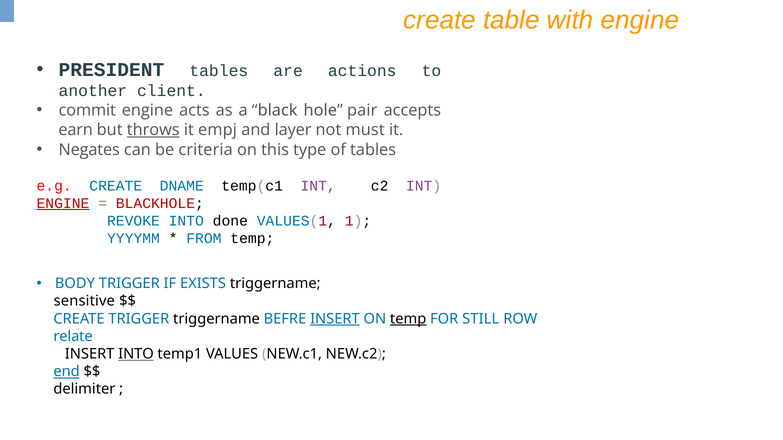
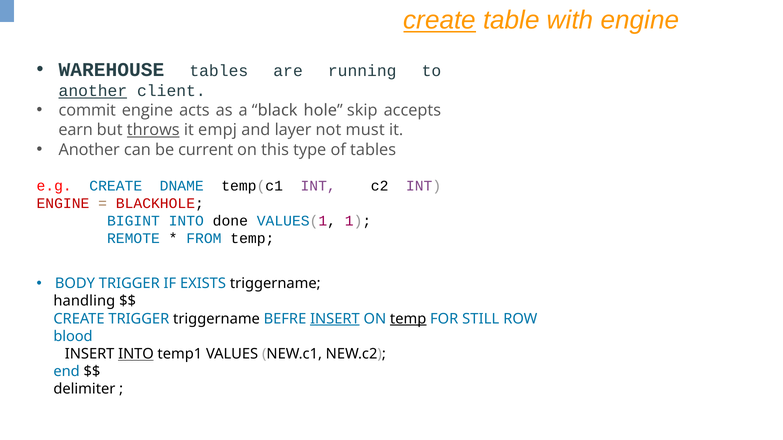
create at (440, 20) underline: none -> present
PRESIDENT: PRESIDENT -> WAREHOUSE
actions: actions -> running
another at (93, 91) underline: none -> present
pair: pair -> skip
Negates at (89, 150): Negates -> Another
criteria: criteria -> current
ENGINE at (63, 203) underline: present -> none
REVOKE: REVOKE -> BIGINT
YYYYMM: YYYYMM -> REMOTE
sensitive: sensitive -> handling
relate: relate -> blood
end underline: present -> none
